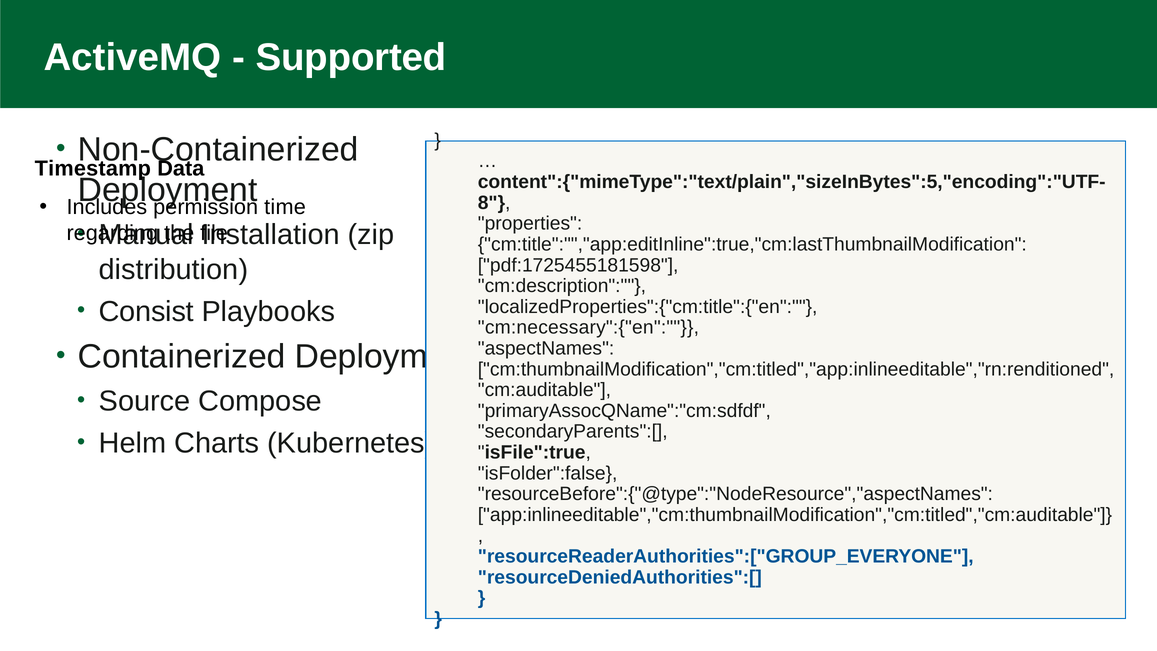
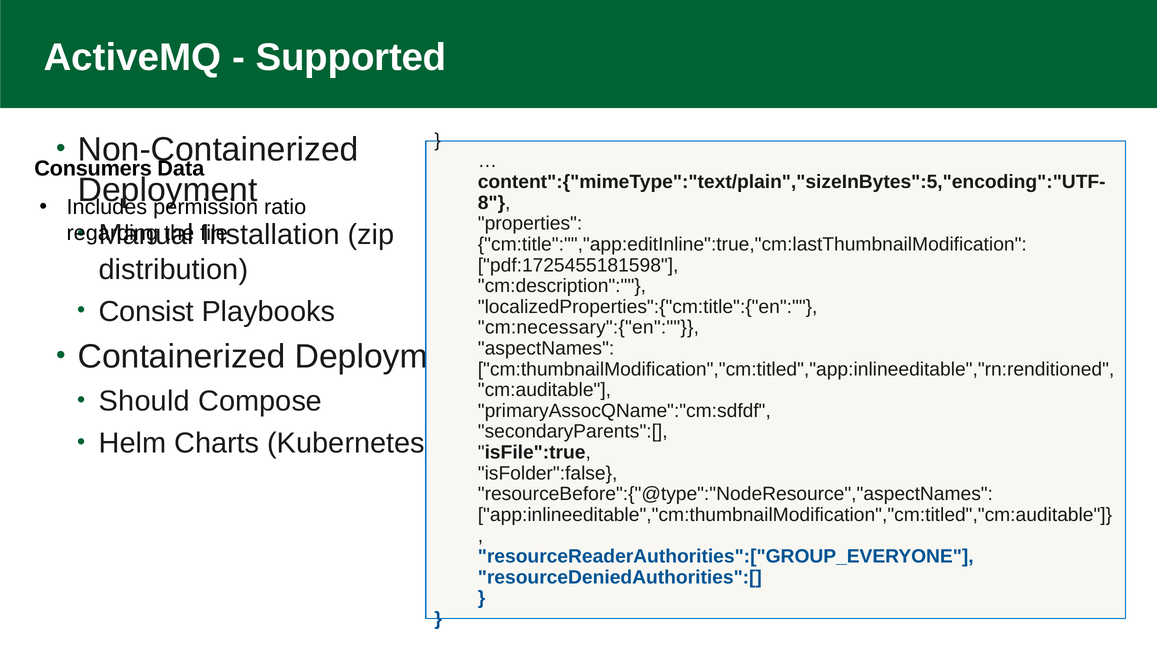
Timestamp: Timestamp -> Consumers
time: time -> ratio
Source: Source -> Should
